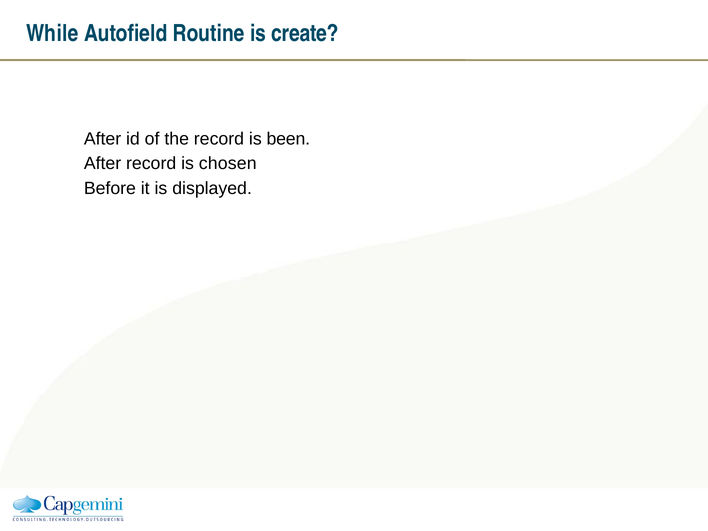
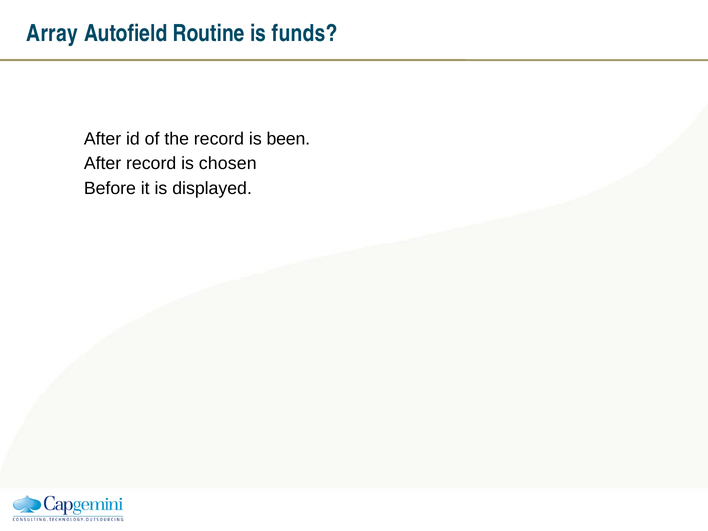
While: While -> Array
create: create -> funds
